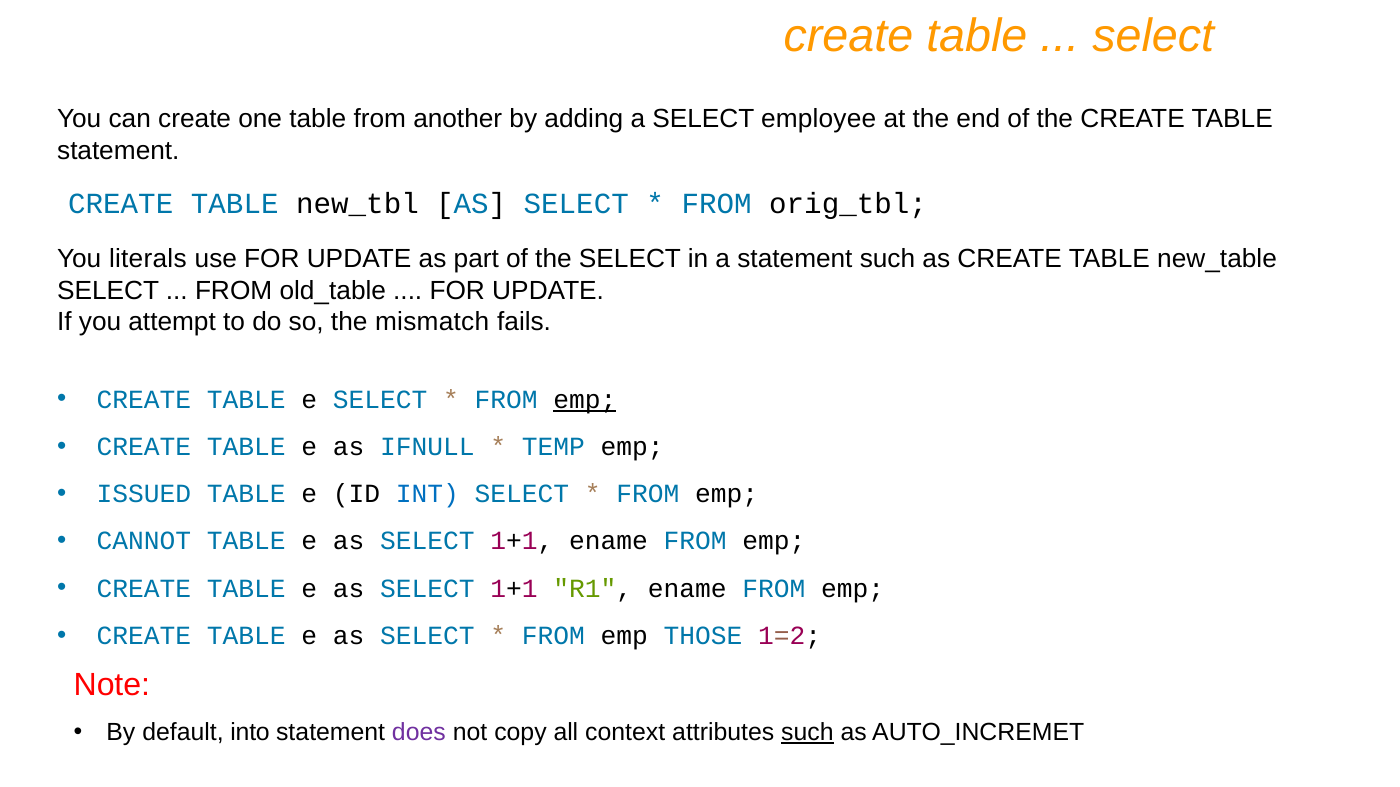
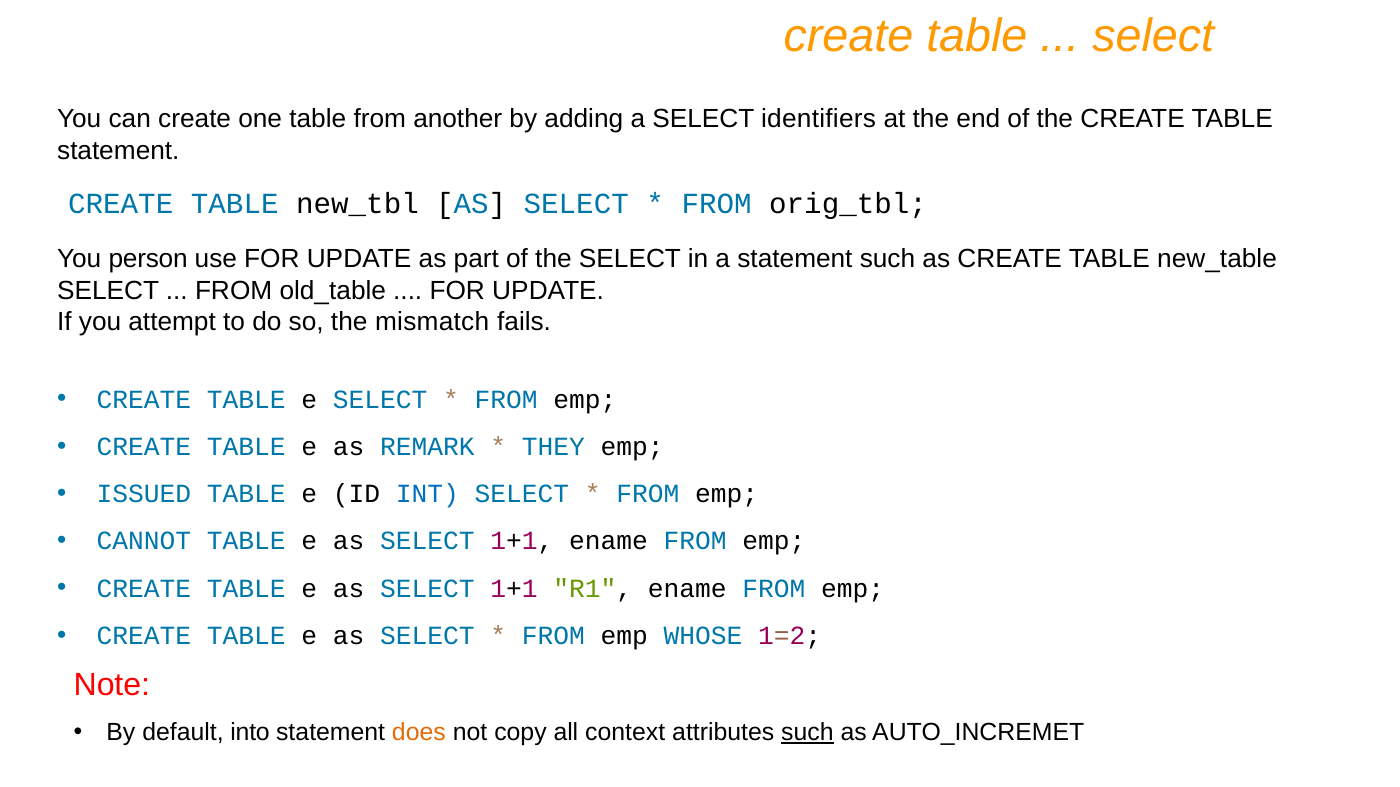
employee: employee -> identifiers
literals: literals -> person
emp at (585, 400) underline: present -> none
IFNULL: IFNULL -> REMARK
TEMP: TEMP -> THEY
THOSE: THOSE -> WHOSE
does colour: purple -> orange
